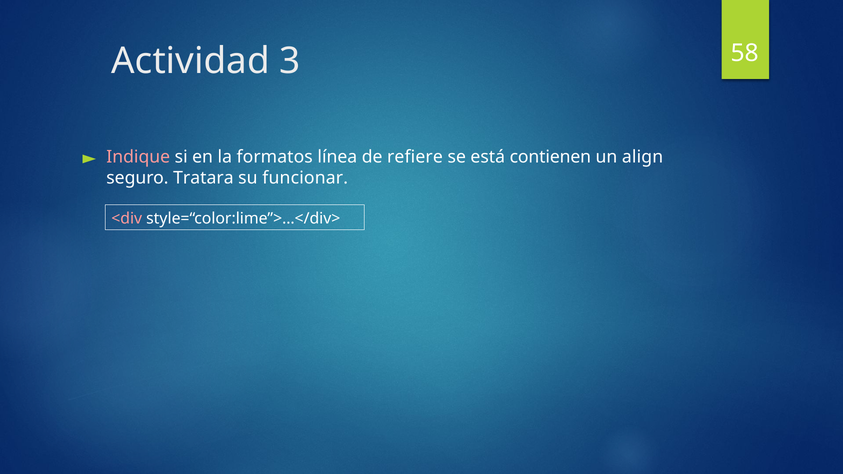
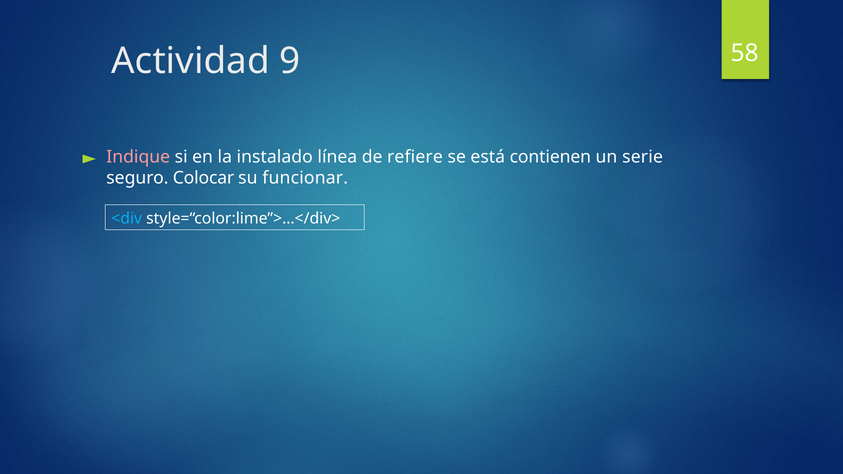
3: 3 -> 9
formatos: formatos -> instalado
align: align -> serie
Tratara: Tratara -> Colocar
<div colour: pink -> light blue
